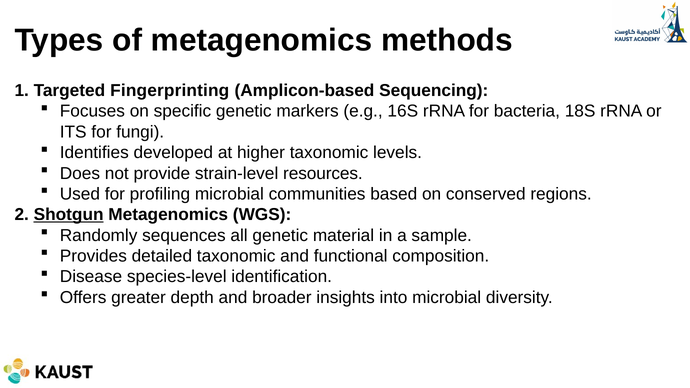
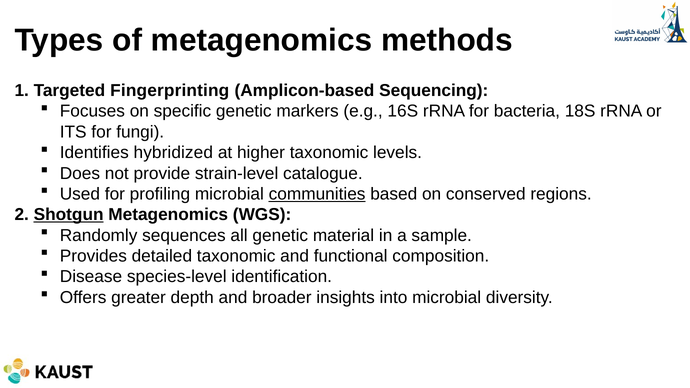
developed: developed -> hybridized
resources: resources -> catalogue
communities underline: none -> present
